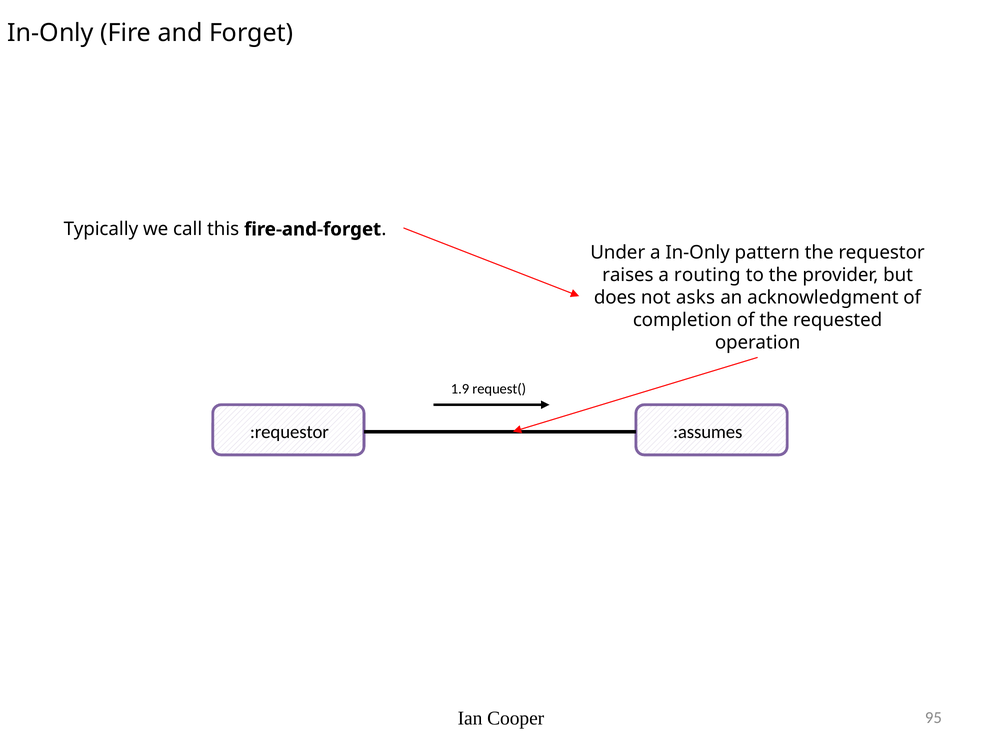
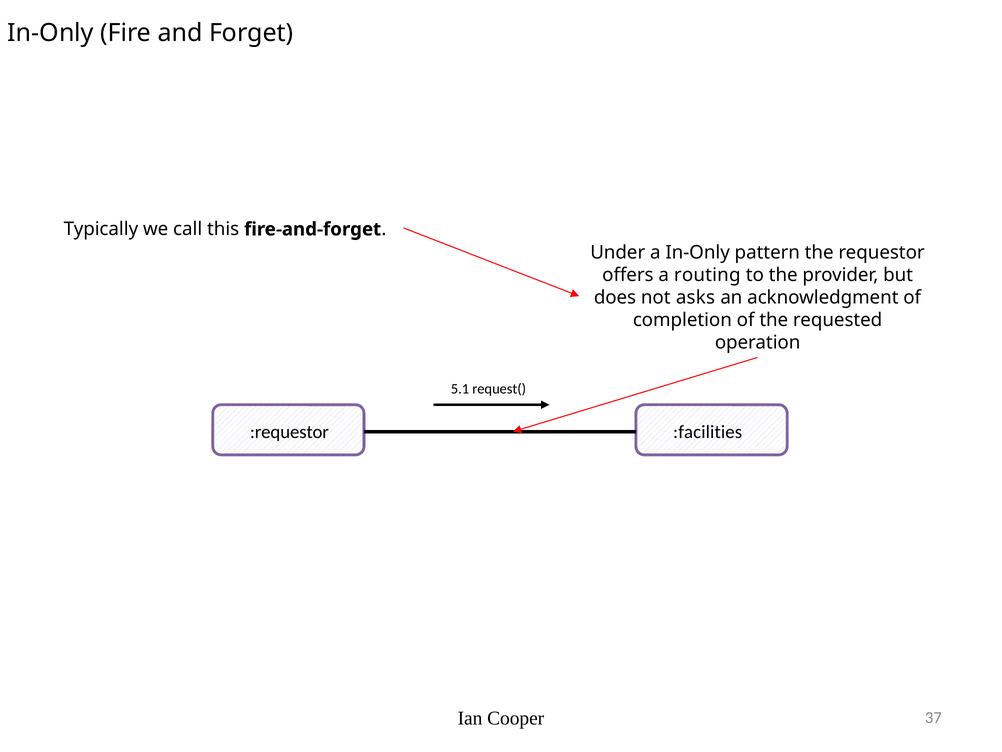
raises: raises -> offers
1.9: 1.9 -> 5.1
:assumes: :assumes -> :facilities
95: 95 -> 37
